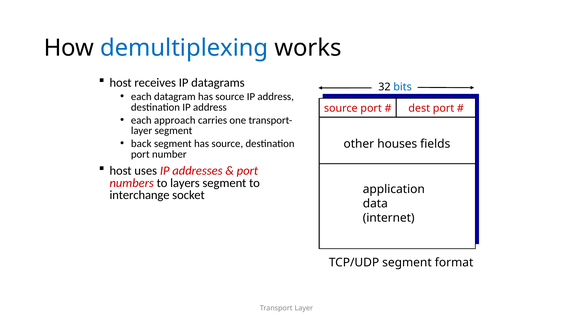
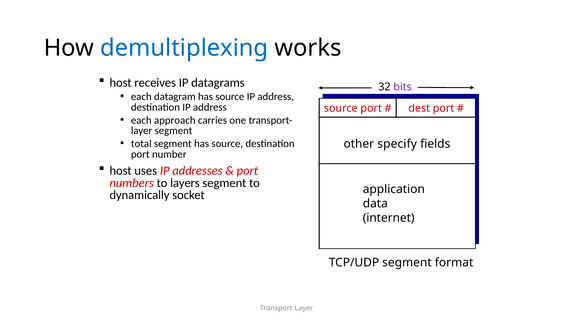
bits colour: blue -> purple
back: back -> total
houses: houses -> specify
interchange: interchange -> dynamically
